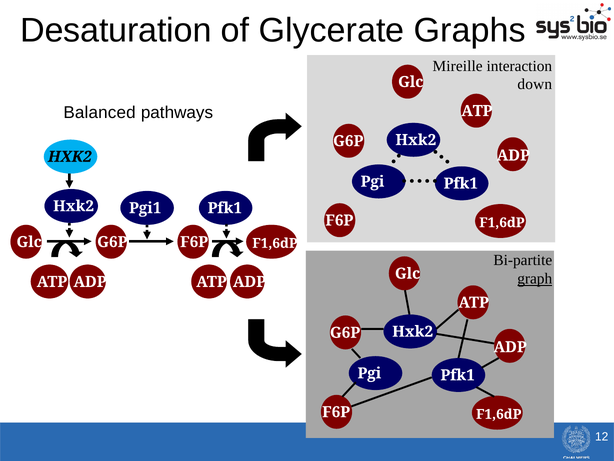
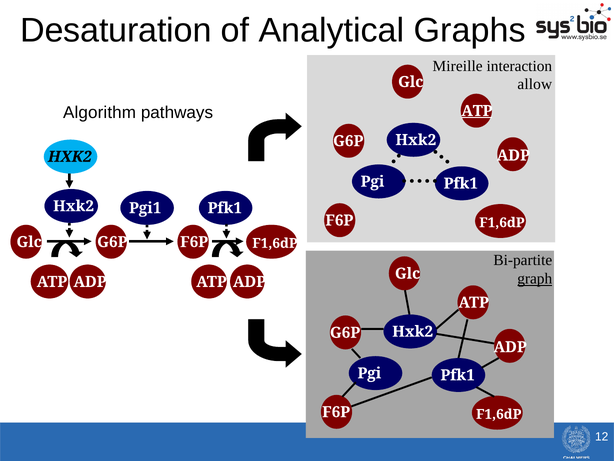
Glycerate: Glycerate -> Analytical
down: down -> allow
Balanced: Balanced -> Algorithm
ATP at (477, 111) underline: none -> present
